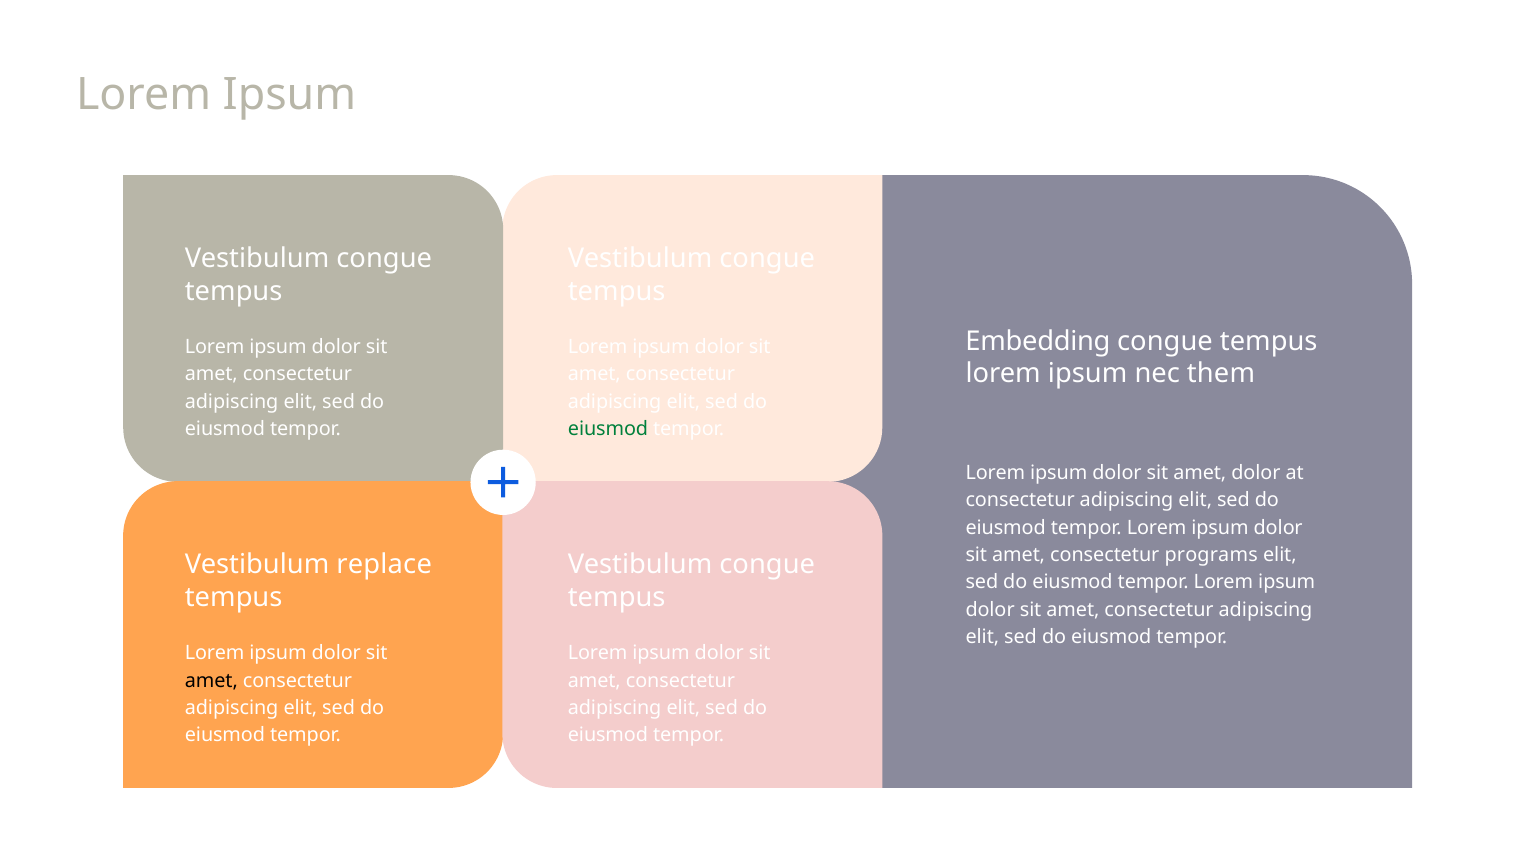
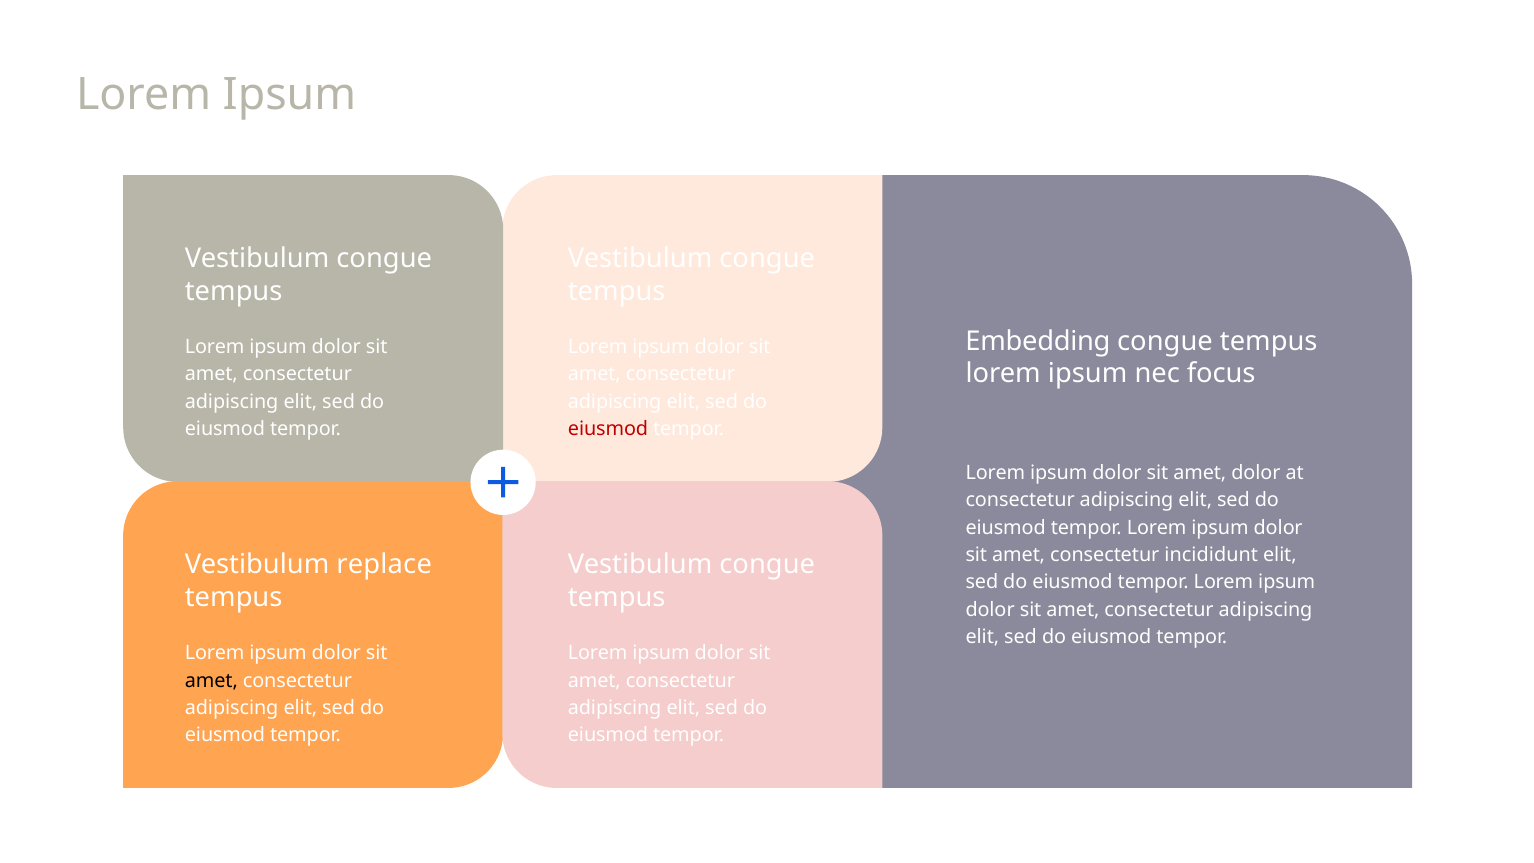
them: them -> focus
eiusmod at (608, 429) colour: green -> red
programs: programs -> incididunt
